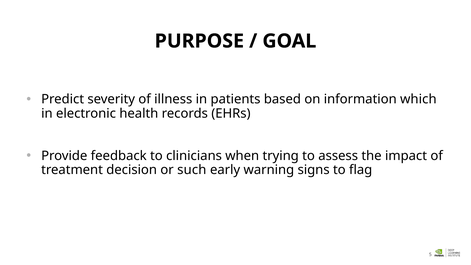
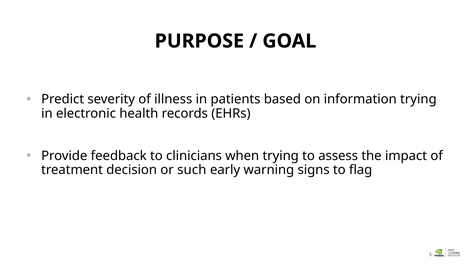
information which: which -> trying
